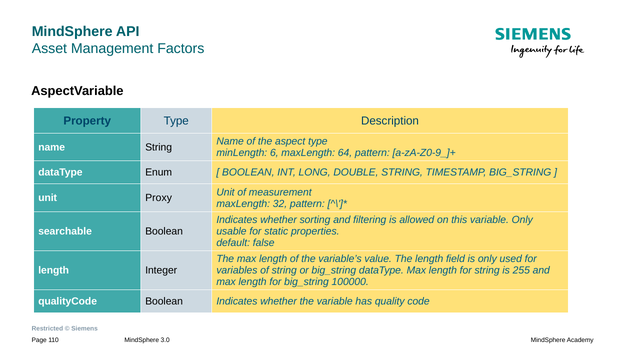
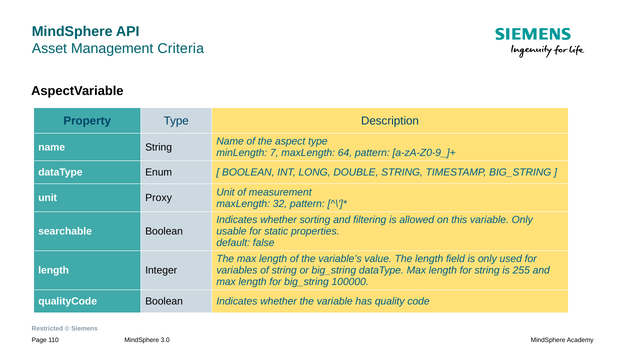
Factors: Factors -> Criteria
6: 6 -> 7
